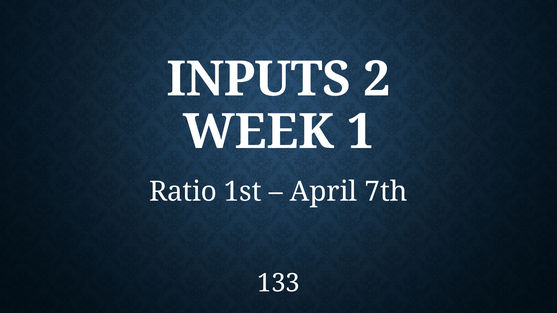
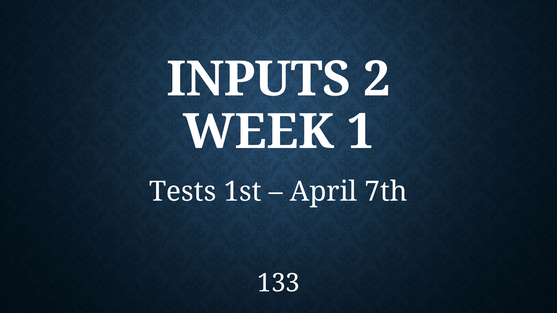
Ratio: Ratio -> Tests
